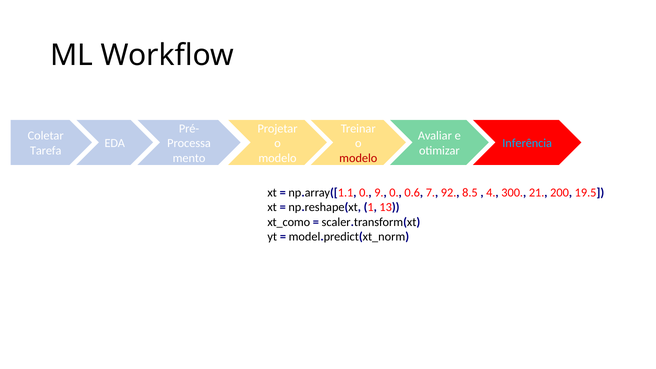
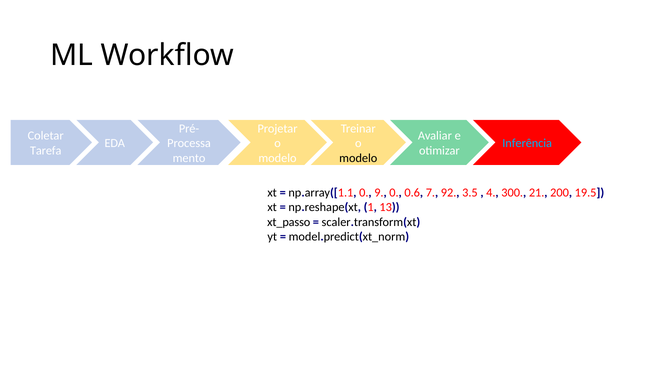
modelo at (358, 158) colour: red -> black
8.5: 8.5 -> 3.5
xt_como: xt_como -> xt_passo
